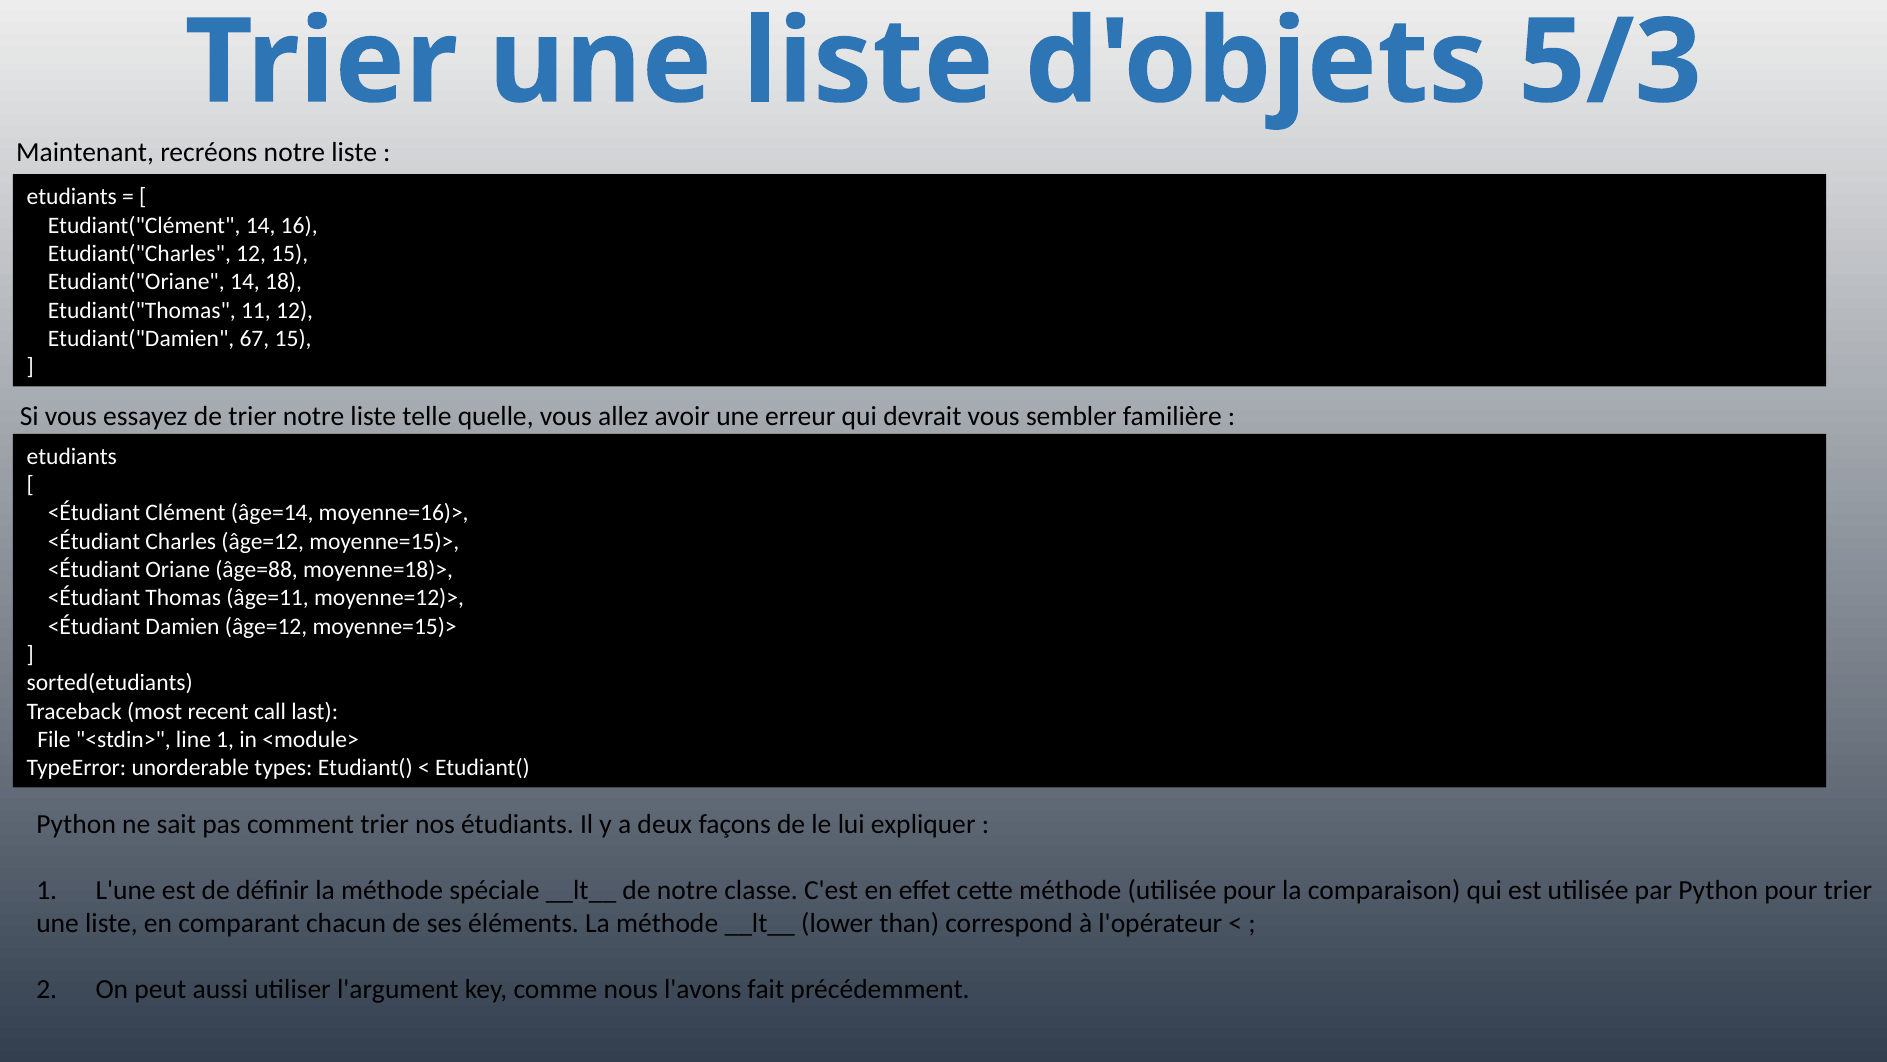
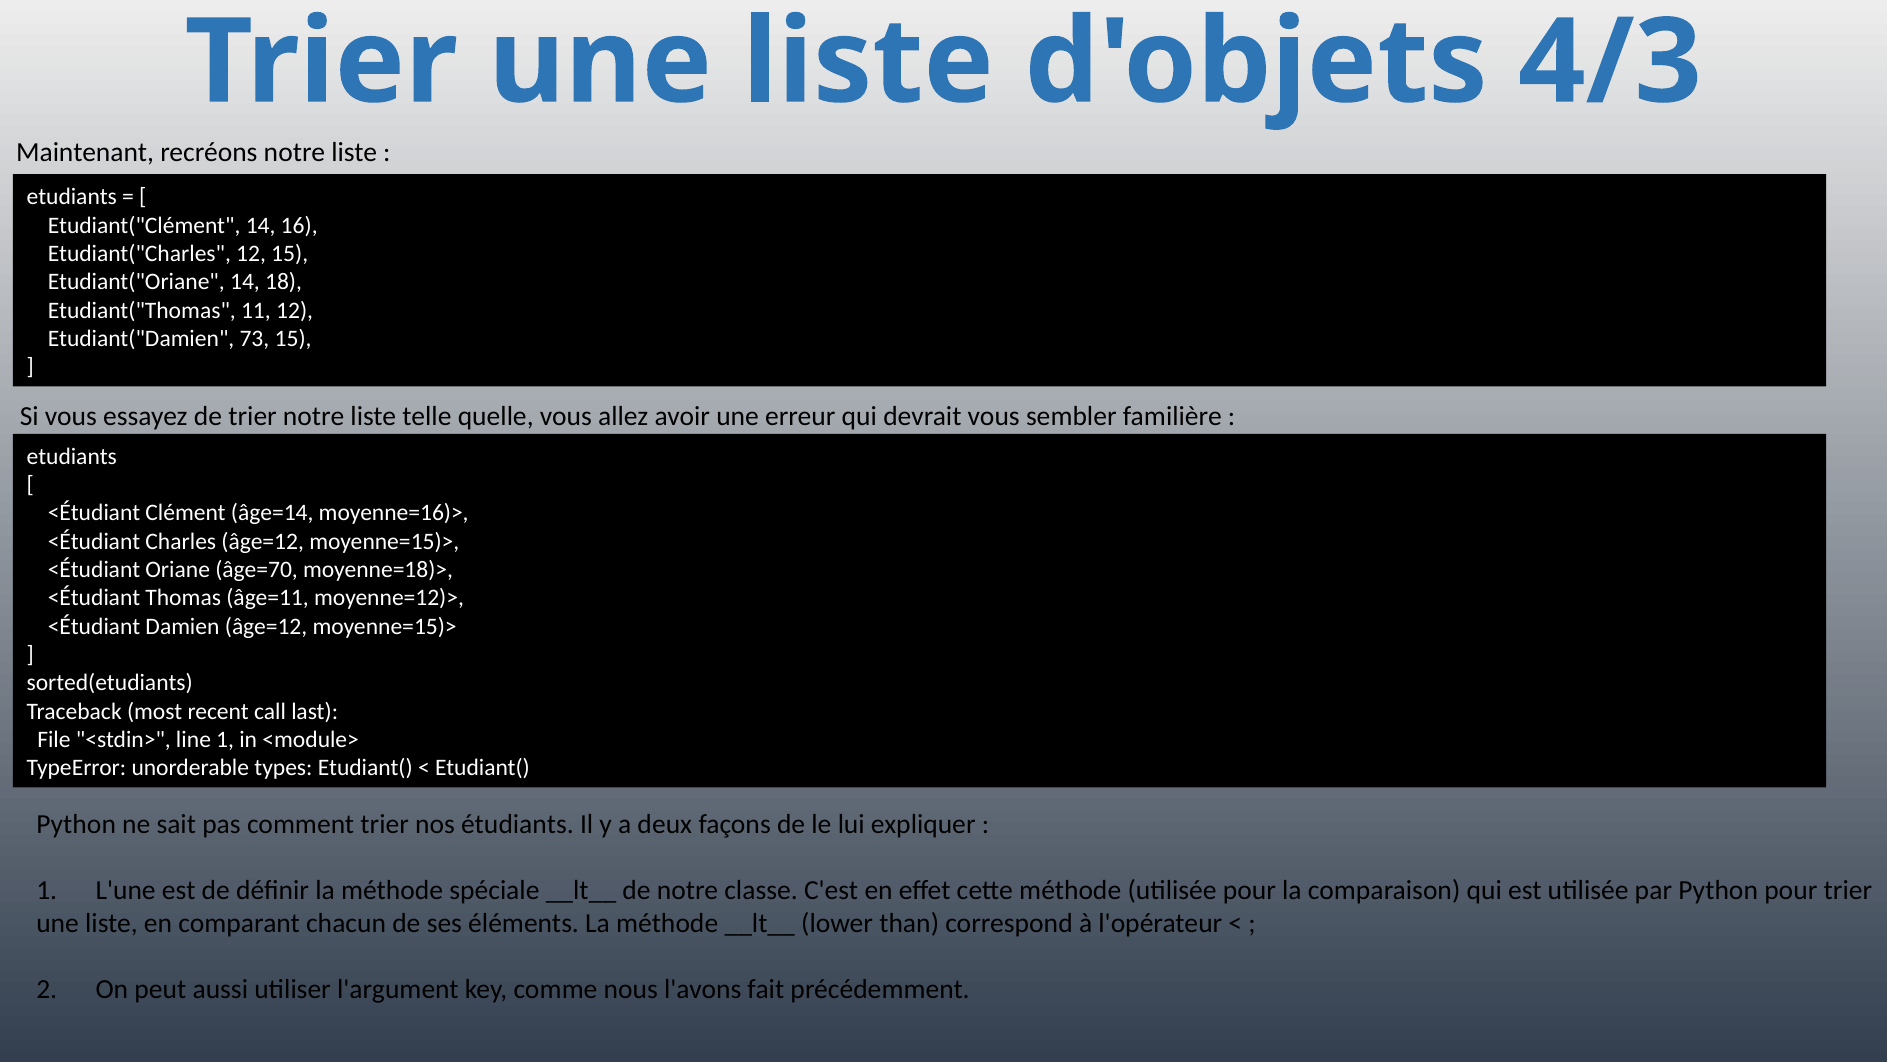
5/3: 5/3 -> 4/3
67: 67 -> 73
âge=88: âge=88 -> âge=70
